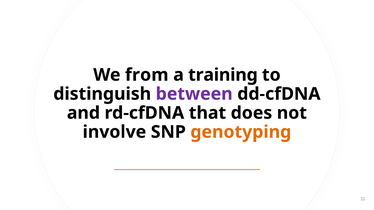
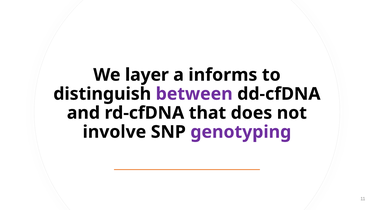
from: from -> layer
training: training -> informs
genotyping colour: orange -> purple
